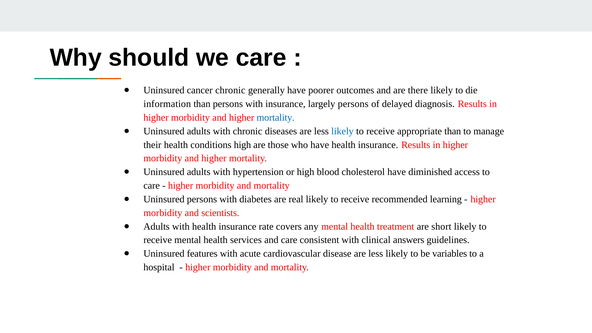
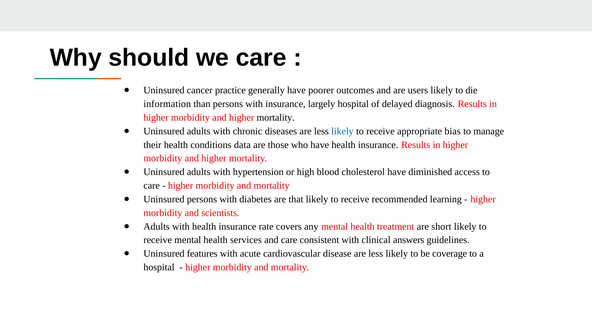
cancer chronic: chronic -> practice
there: there -> users
largely persons: persons -> hospital
mortality at (276, 118) colour: blue -> black
appropriate than: than -> bias
conditions high: high -> data
real: real -> that
variables: variables -> coverage
